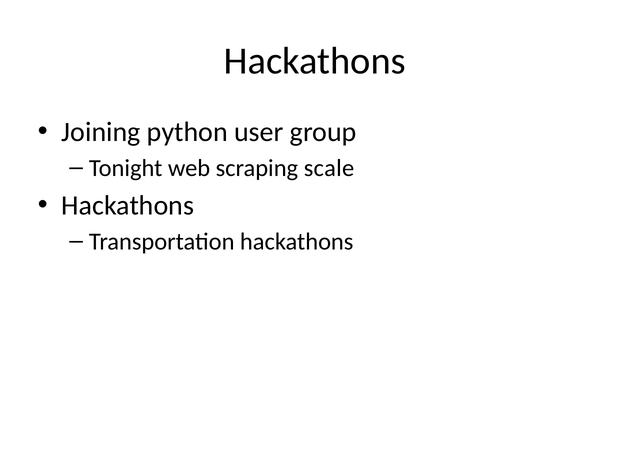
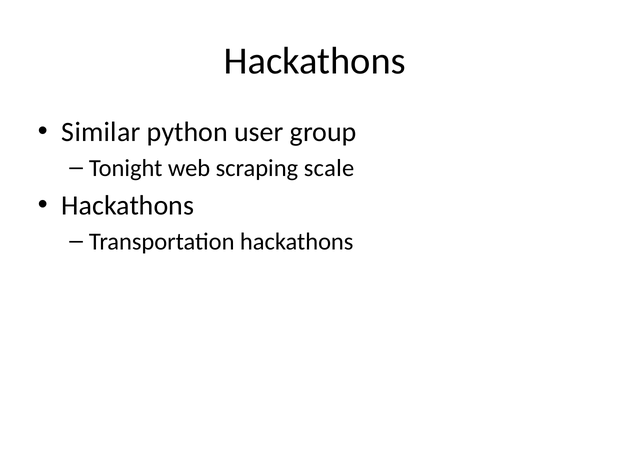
Joining: Joining -> Similar
